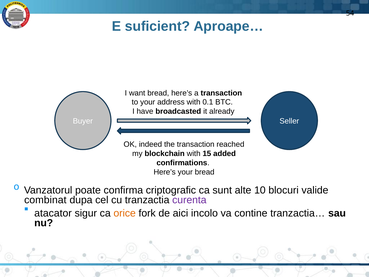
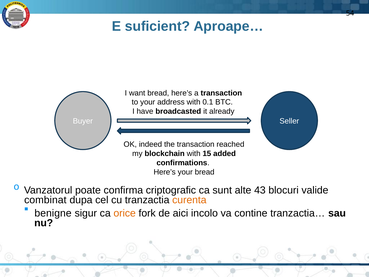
10: 10 -> 43
curenta colour: purple -> orange
atacator: atacator -> benigne
